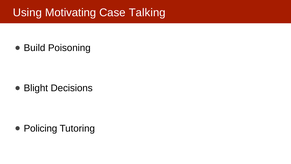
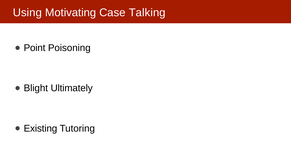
Build: Build -> Point
Decisions: Decisions -> Ultimately
Policing: Policing -> Existing
